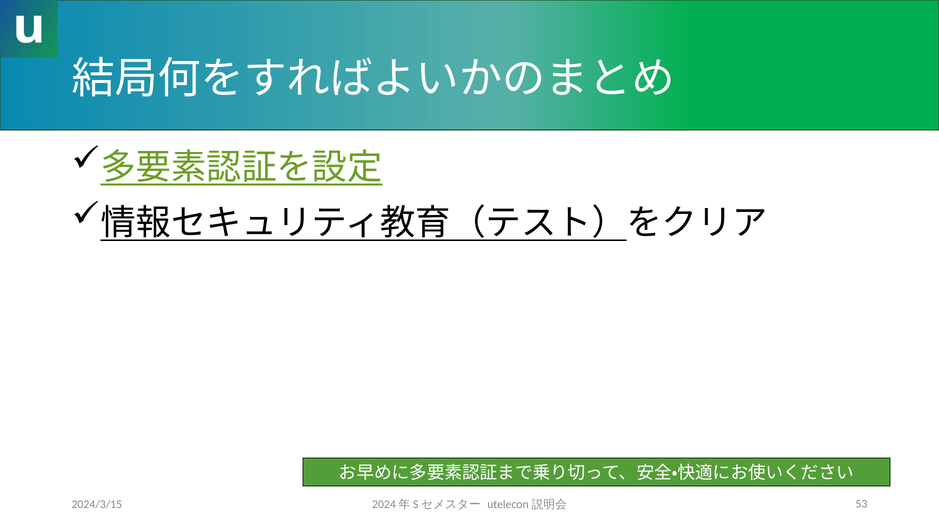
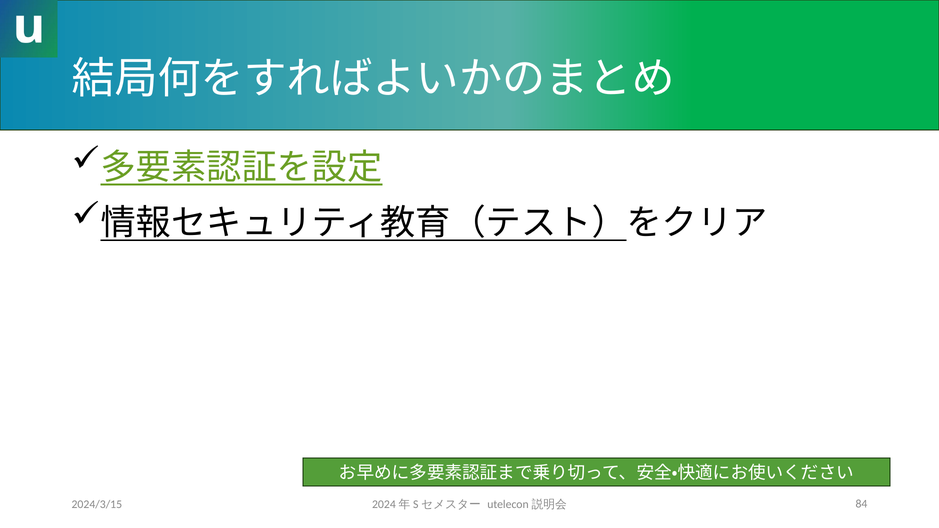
53: 53 -> 84
